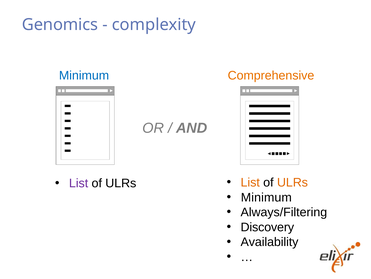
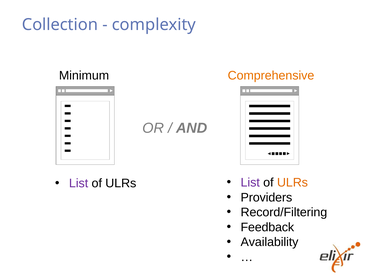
Genomics: Genomics -> Collection
Minimum at (84, 75) colour: blue -> black
List at (250, 182) colour: orange -> purple
Minimum at (266, 197): Minimum -> Providers
Always/Filtering: Always/Filtering -> Record/Filtering
Discovery: Discovery -> Feedback
